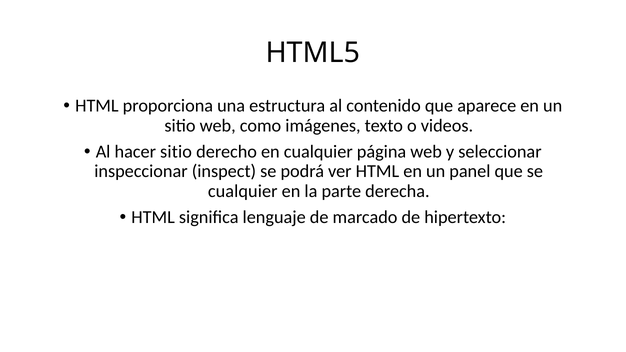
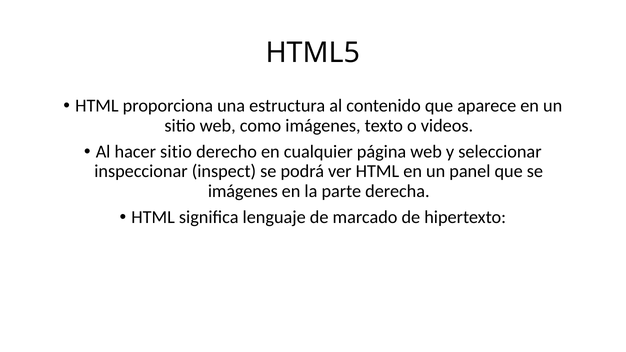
cualquier at (243, 191): cualquier -> imágenes
